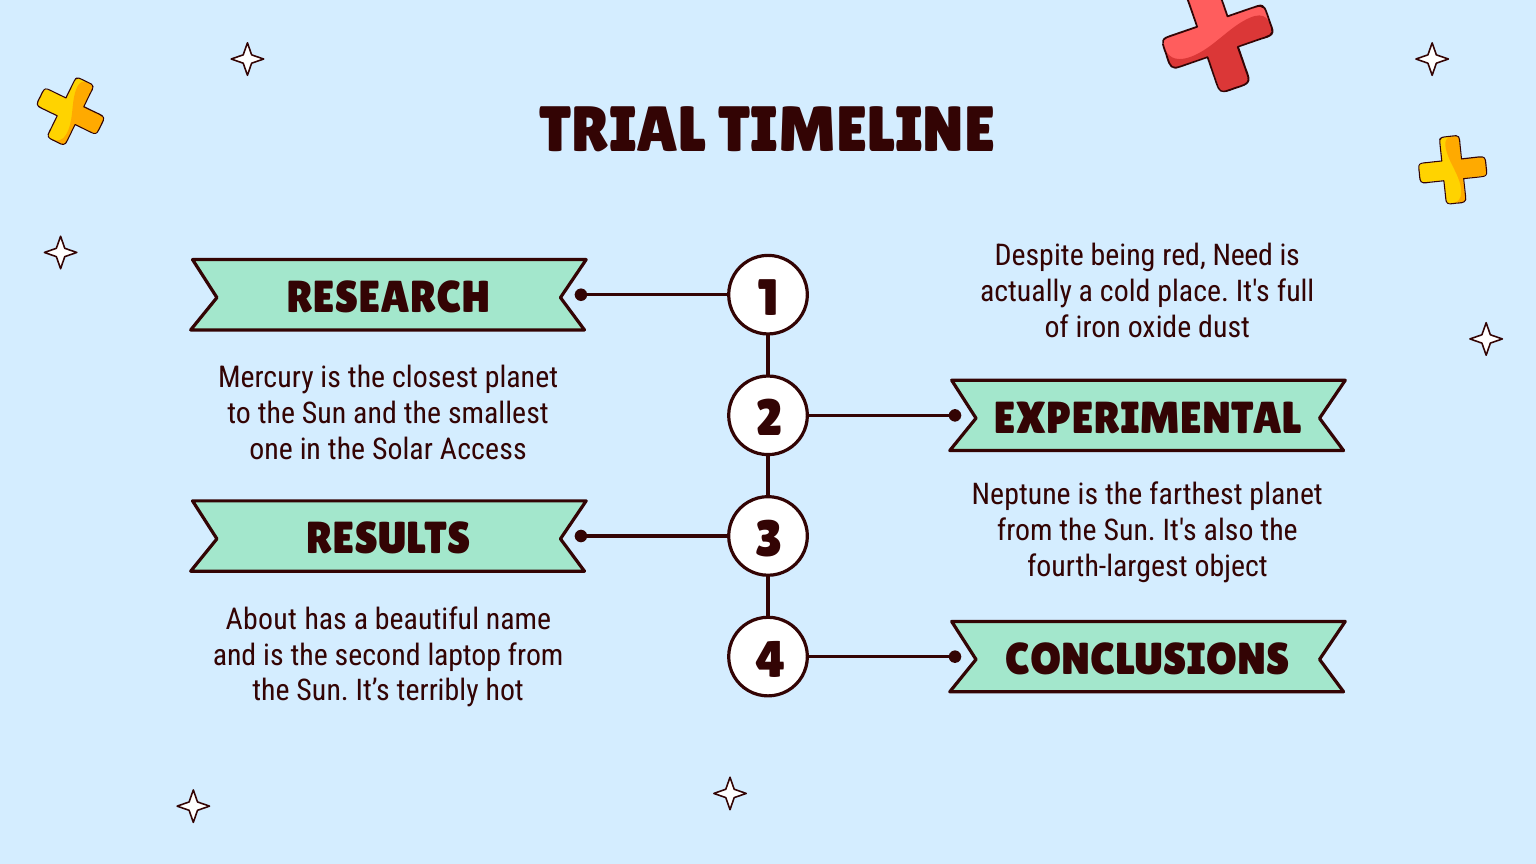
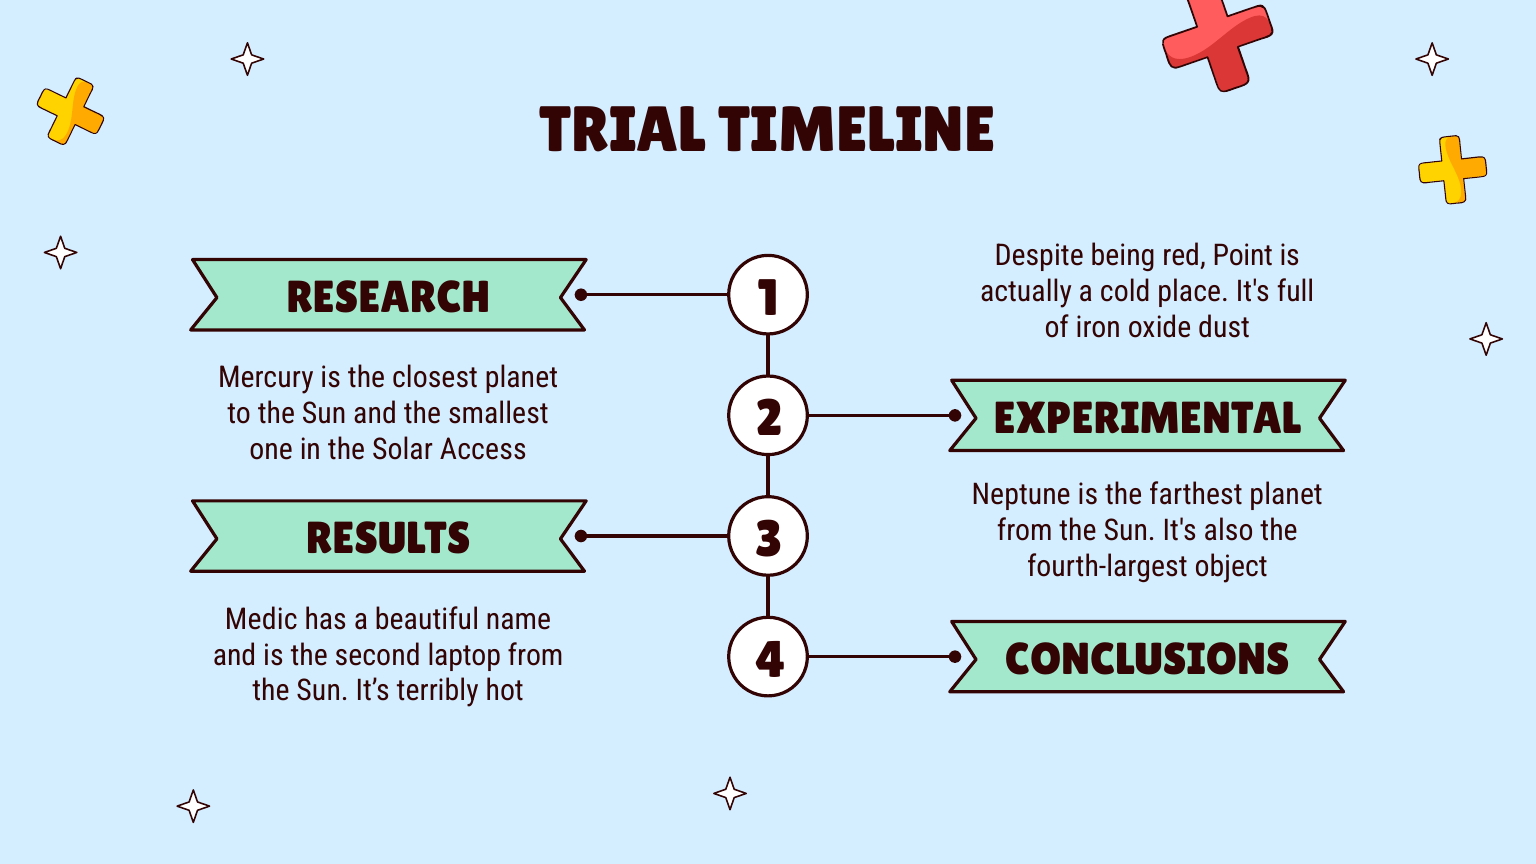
Need: Need -> Point
About: About -> Medic
